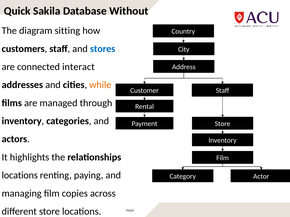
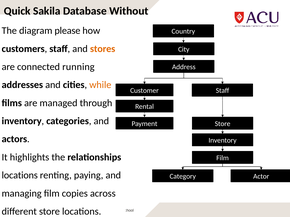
sitting: sitting -> please
stores colour: blue -> orange
interact: interact -> running
